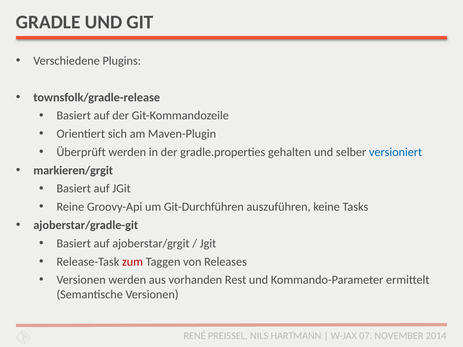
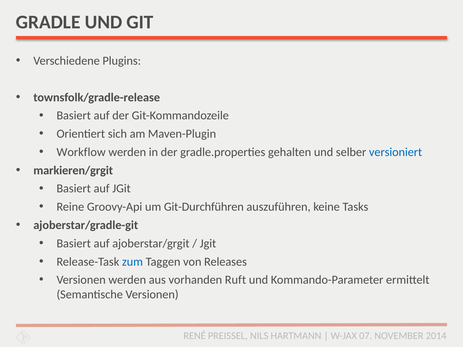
Überprüft: Überprüft -> Workflow
zum colour: red -> blue
Rest: Rest -> Ruft
